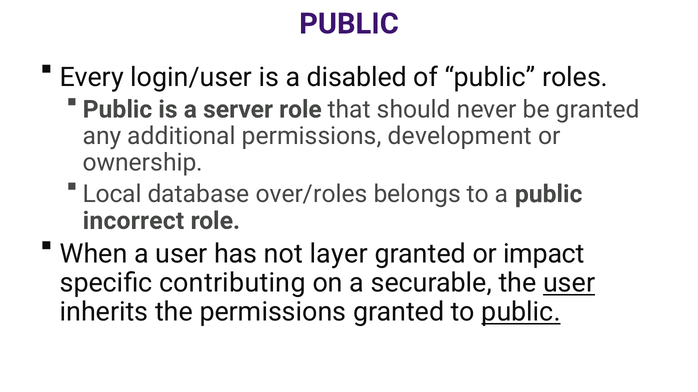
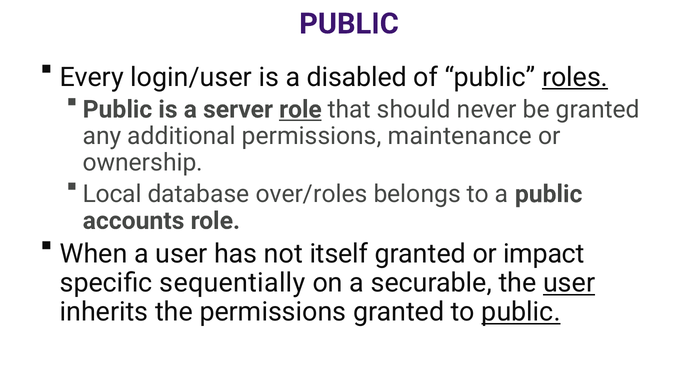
roles underline: none -> present
role at (300, 110) underline: none -> present
development: development -> maintenance
incorrect: incorrect -> accounts
layer: layer -> itself
contributing: contributing -> sequentially
